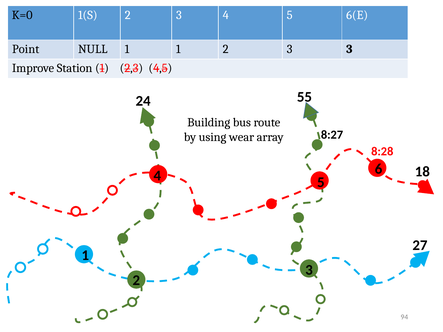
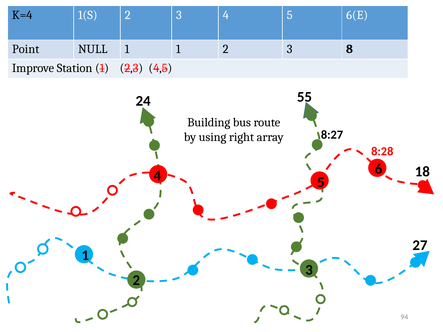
K=0: K=0 -> K=4
3 3: 3 -> 8
wear: wear -> right
